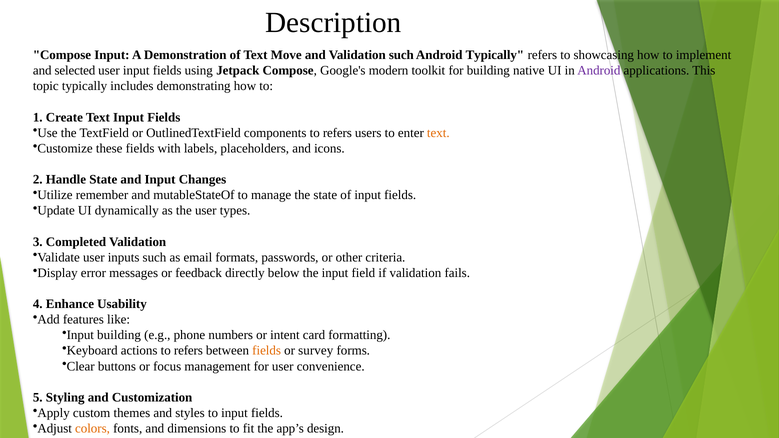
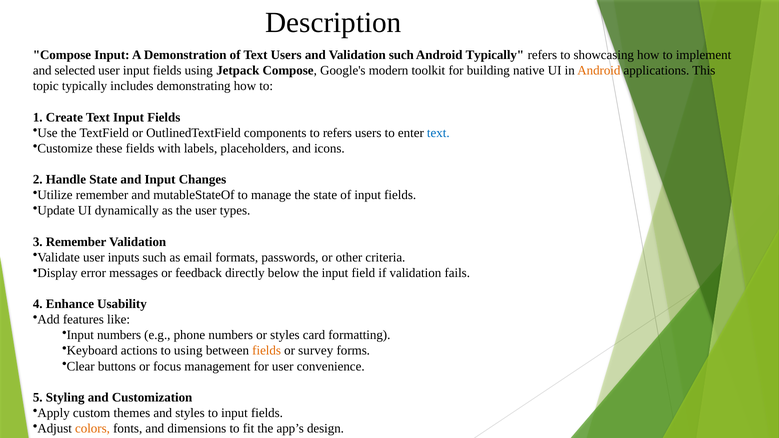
Text Move: Move -> Users
Android at (599, 71) colour: purple -> orange
text at (438, 133) colour: orange -> blue
3 Completed: Completed -> Remember
Input building: building -> numbers
or intent: intent -> styles
actions to refers: refers -> using
